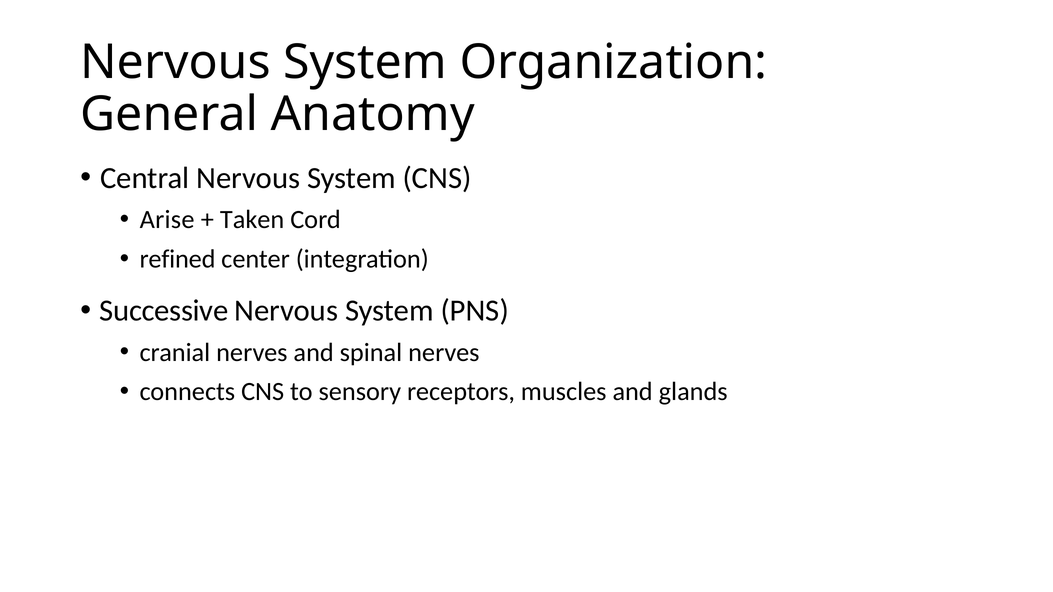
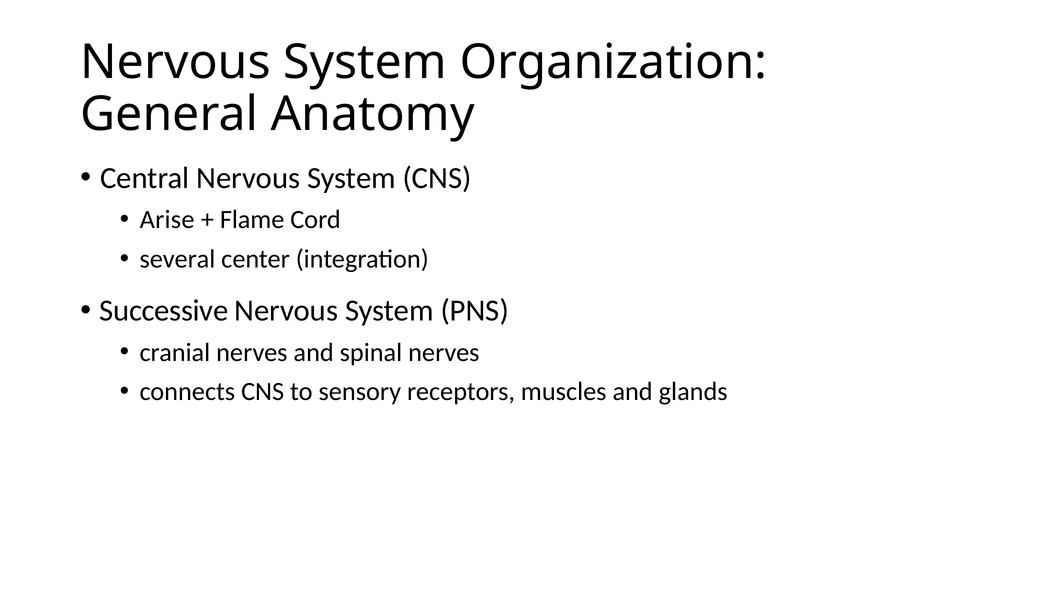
Taken: Taken -> Flame
refined: refined -> several
